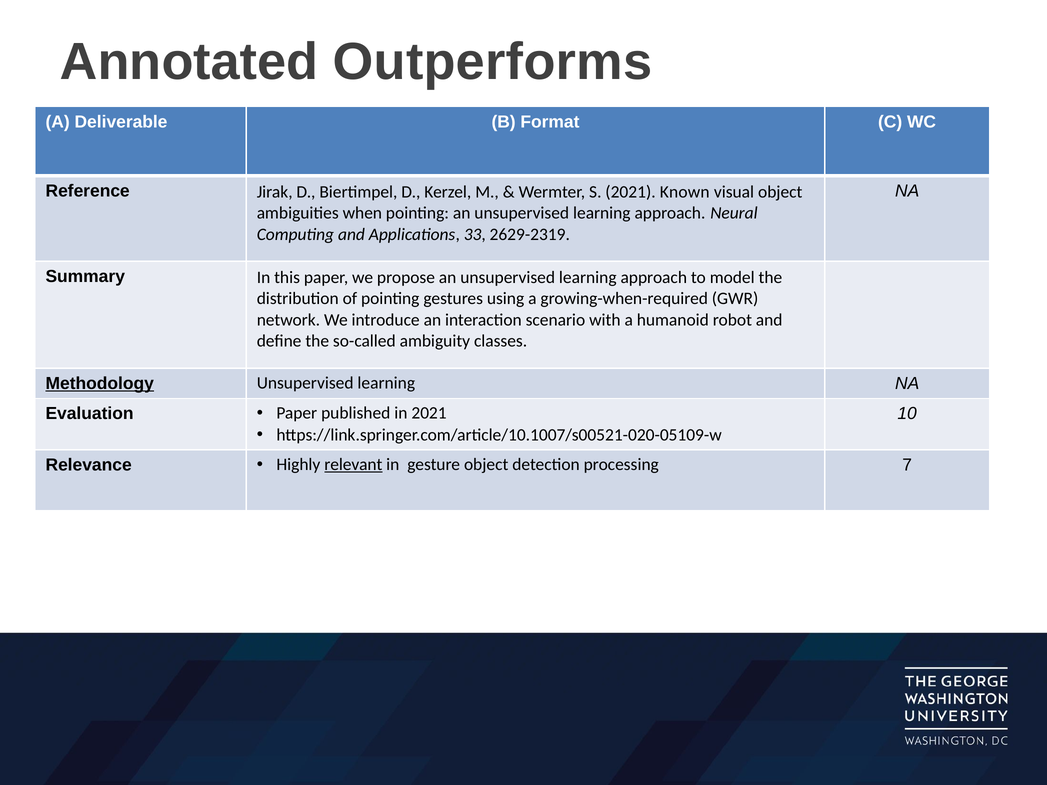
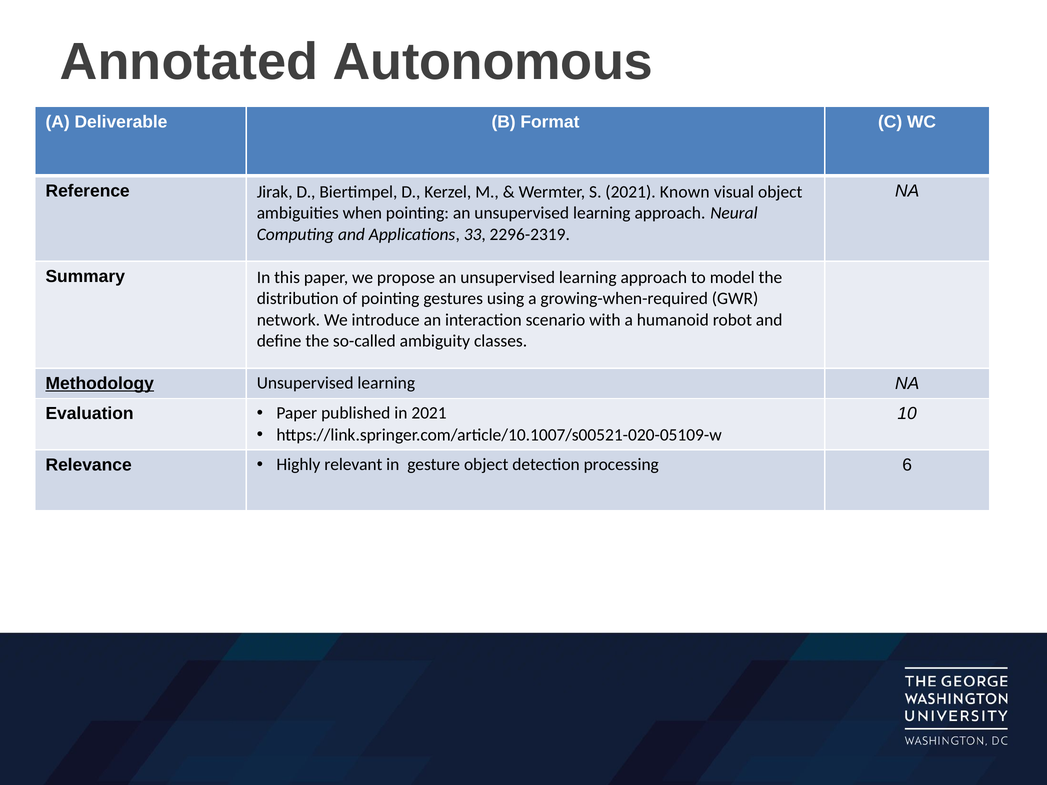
Outperforms: Outperforms -> Autonomous
2629-2319: 2629-2319 -> 2296-2319
relevant underline: present -> none
7: 7 -> 6
